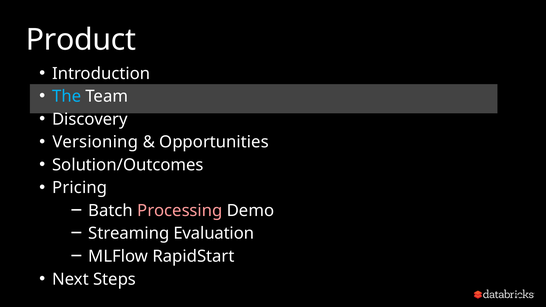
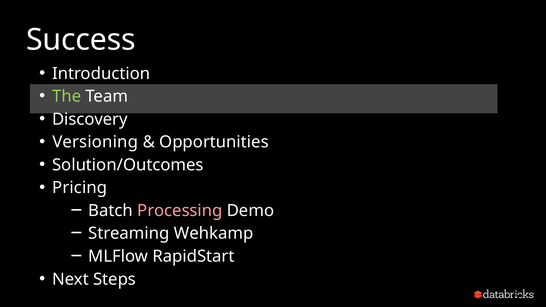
Product: Product -> Success
The colour: light blue -> light green
Evaluation: Evaluation -> Wehkamp
